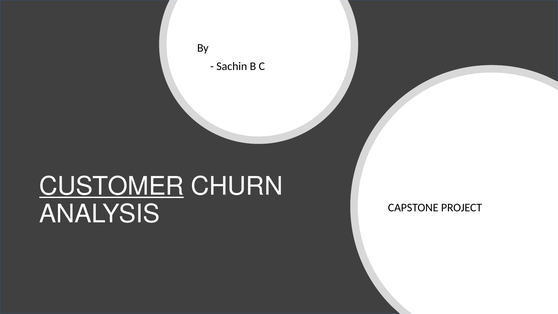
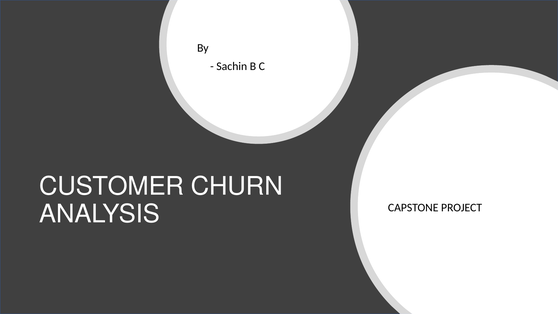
CUSTOMER underline: present -> none
